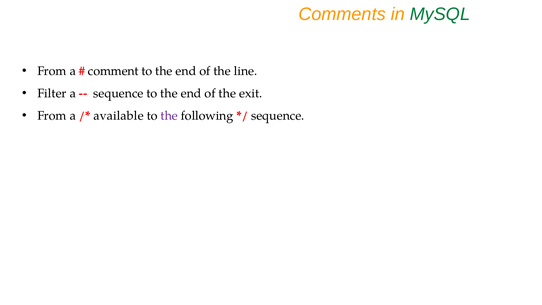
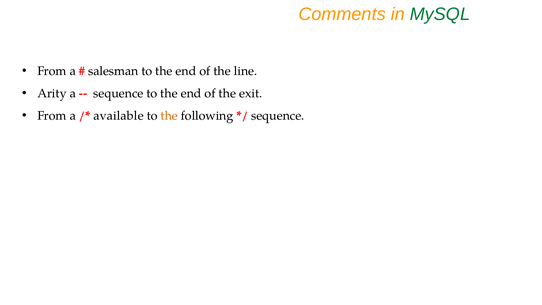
comment: comment -> salesman
Filter: Filter -> Arity
the at (169, 116) colour: purple -> orange
